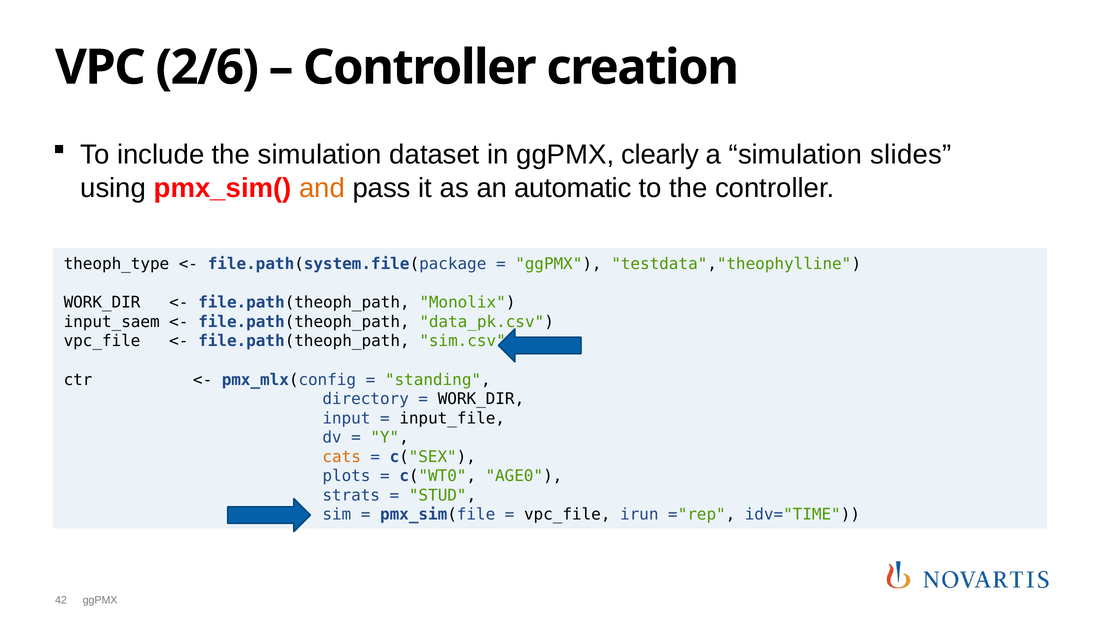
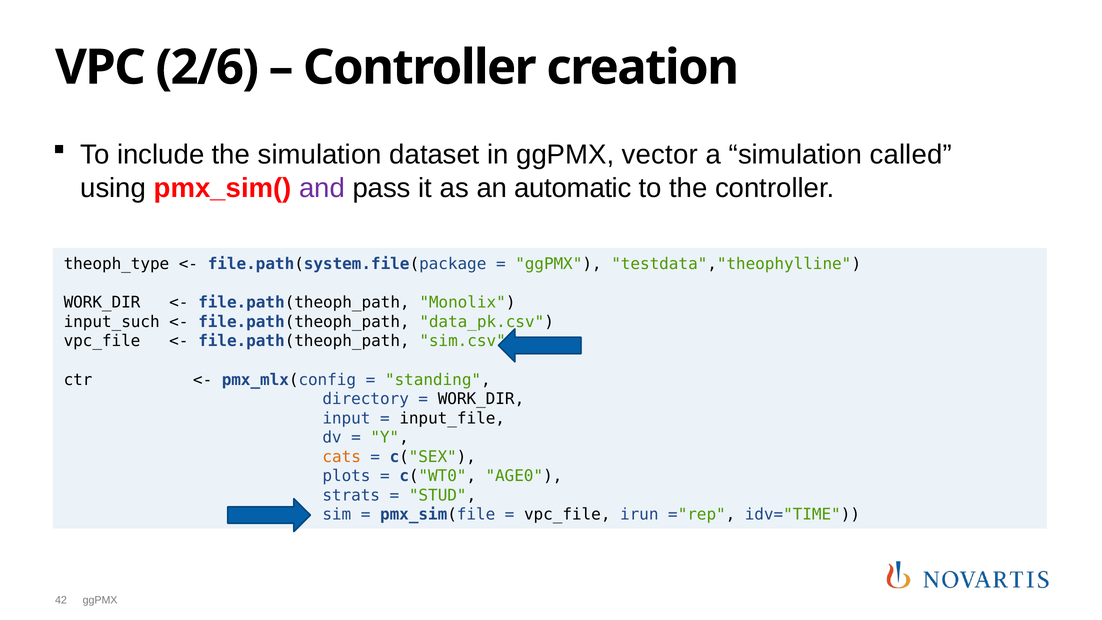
clearly: clearly -> vector
slides: slides -> called
and colour: orange -> purple
input_saem: input_saem -> input_such
